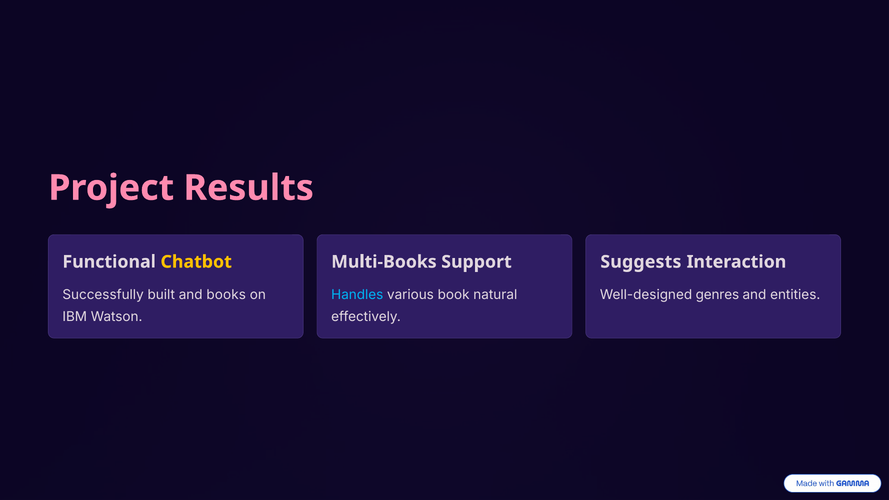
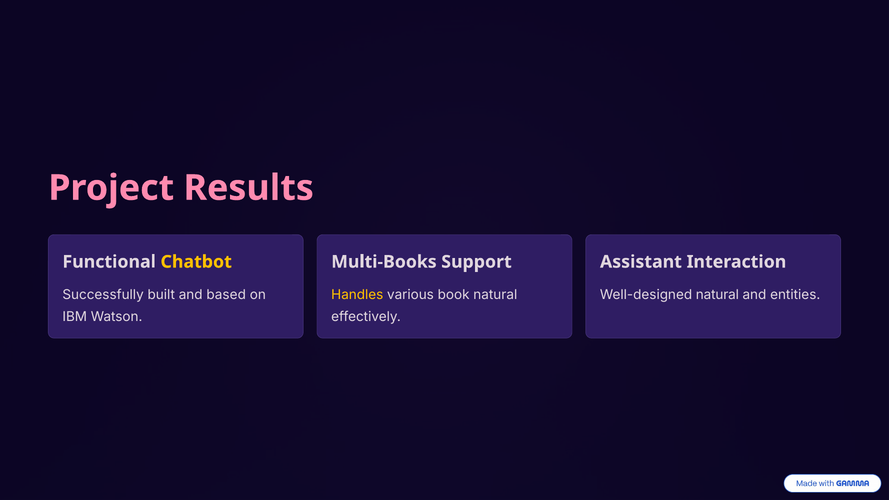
Suggests: Suggests -> Assistant
books: books -> based
Handles colour: light blue -> yellow
Well-designed genres: genres -> natural
